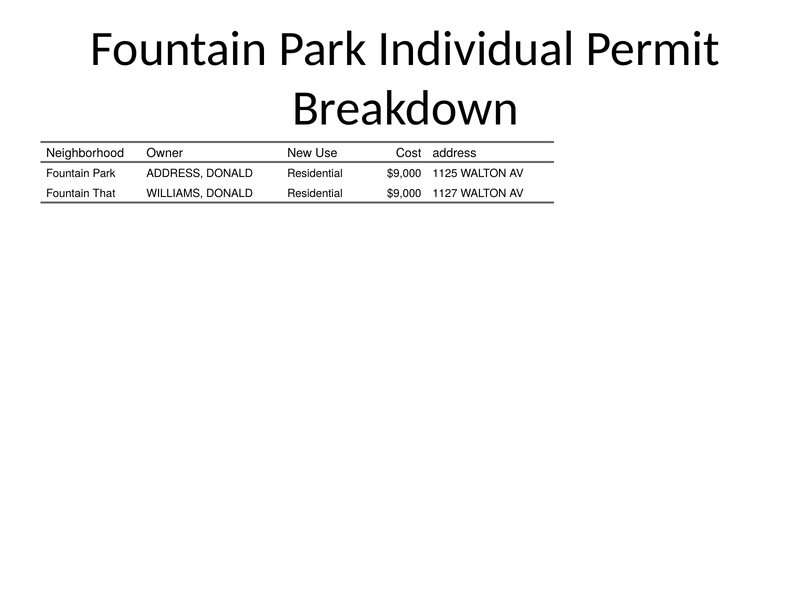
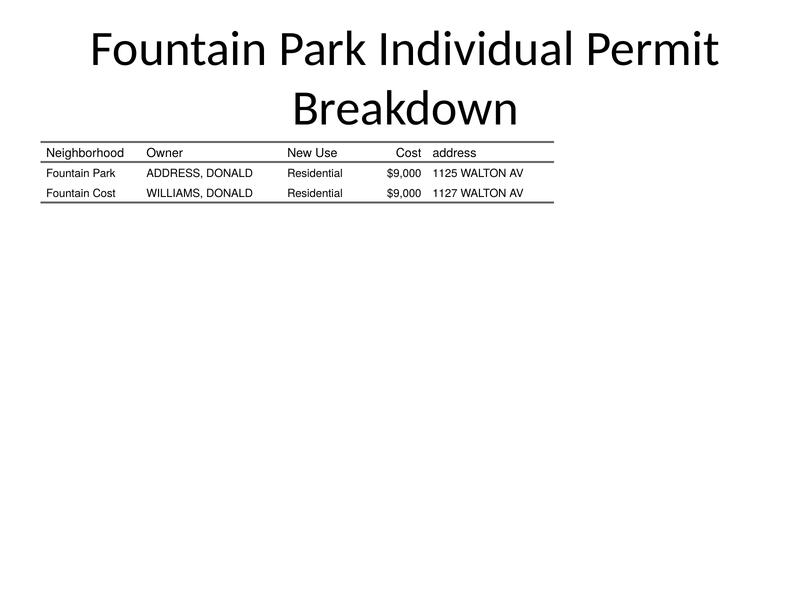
Fountain That: That -> Cost
